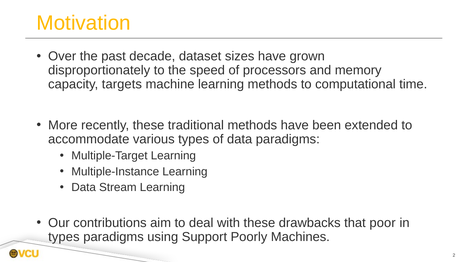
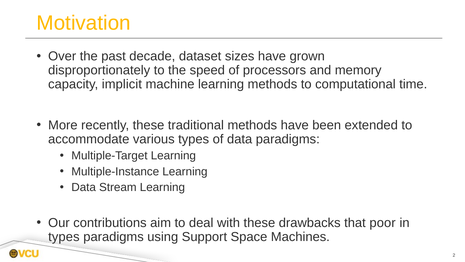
targets: targets -> implicit
Poorly: Poorly -> Space
